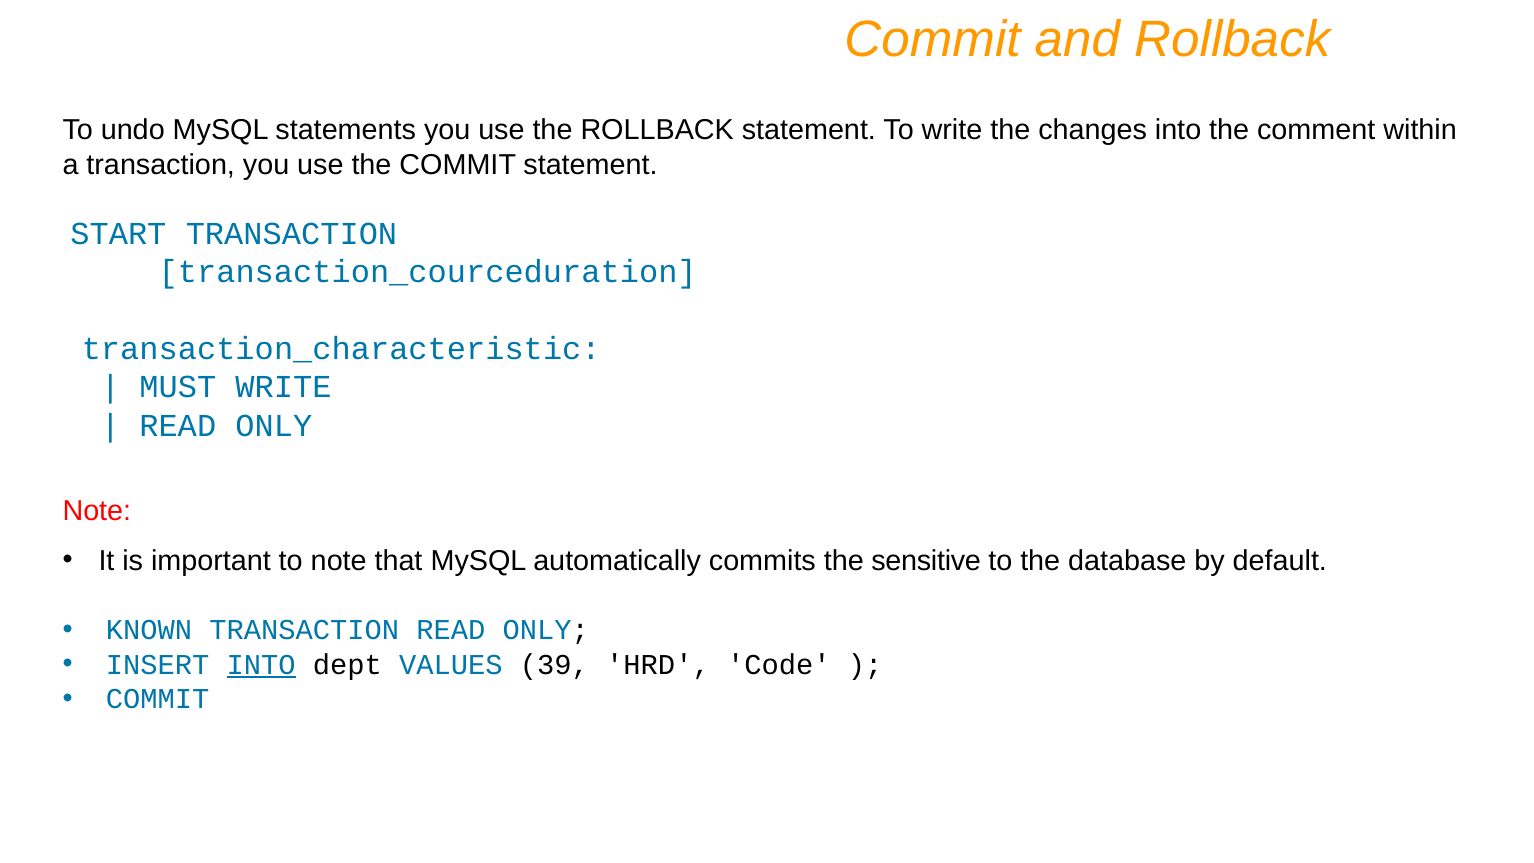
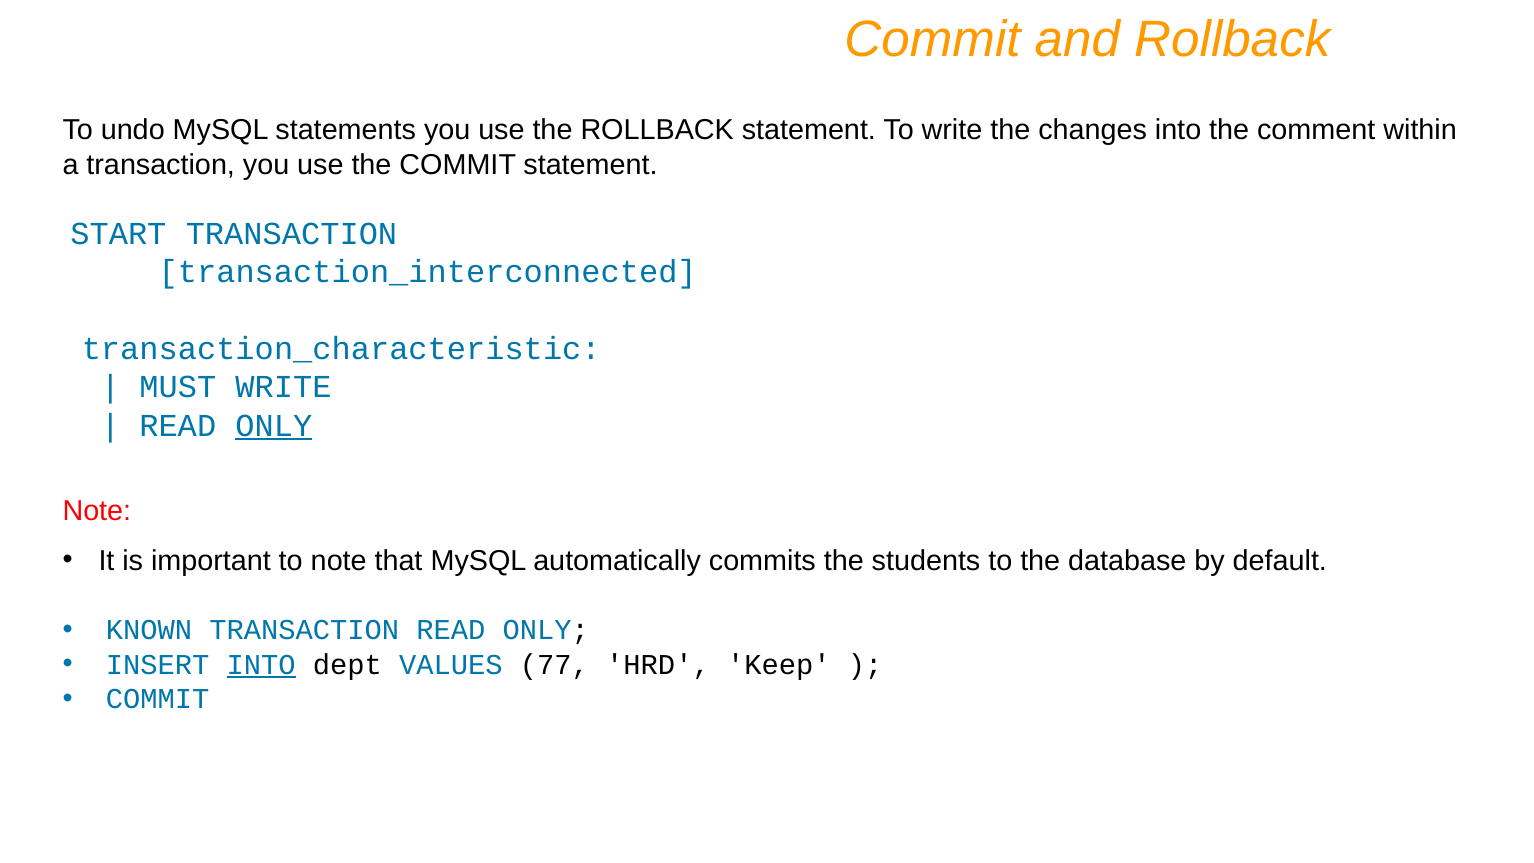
transaction_courceduration: transaction_courceduration -> transaction_interconnected
ONLY at (274, 425) underline: none -> present
sensitive: sensitive -> students
39: 39 -> 77
Code: Code -> Keep
